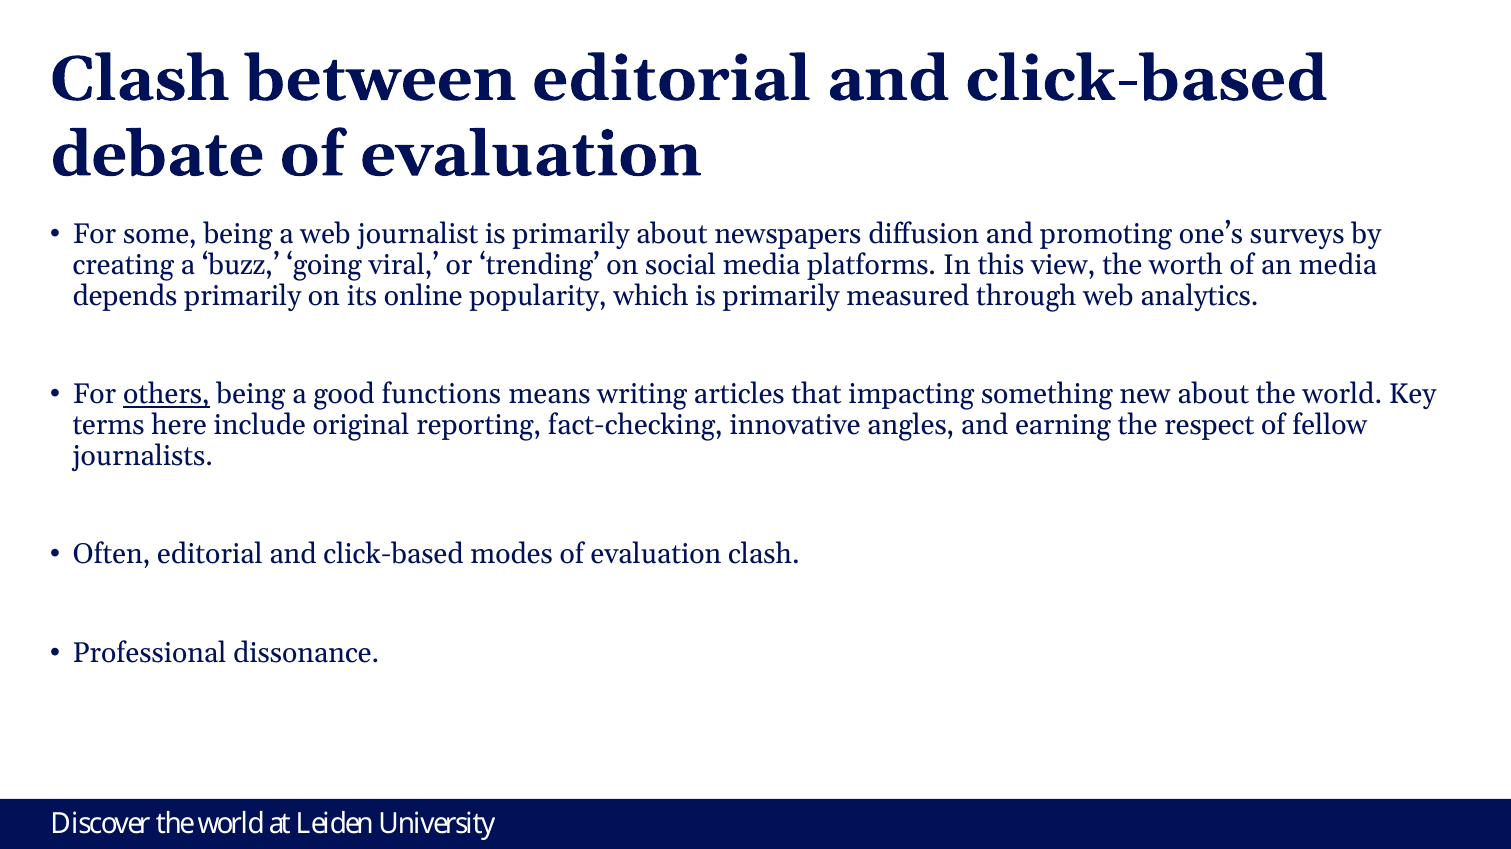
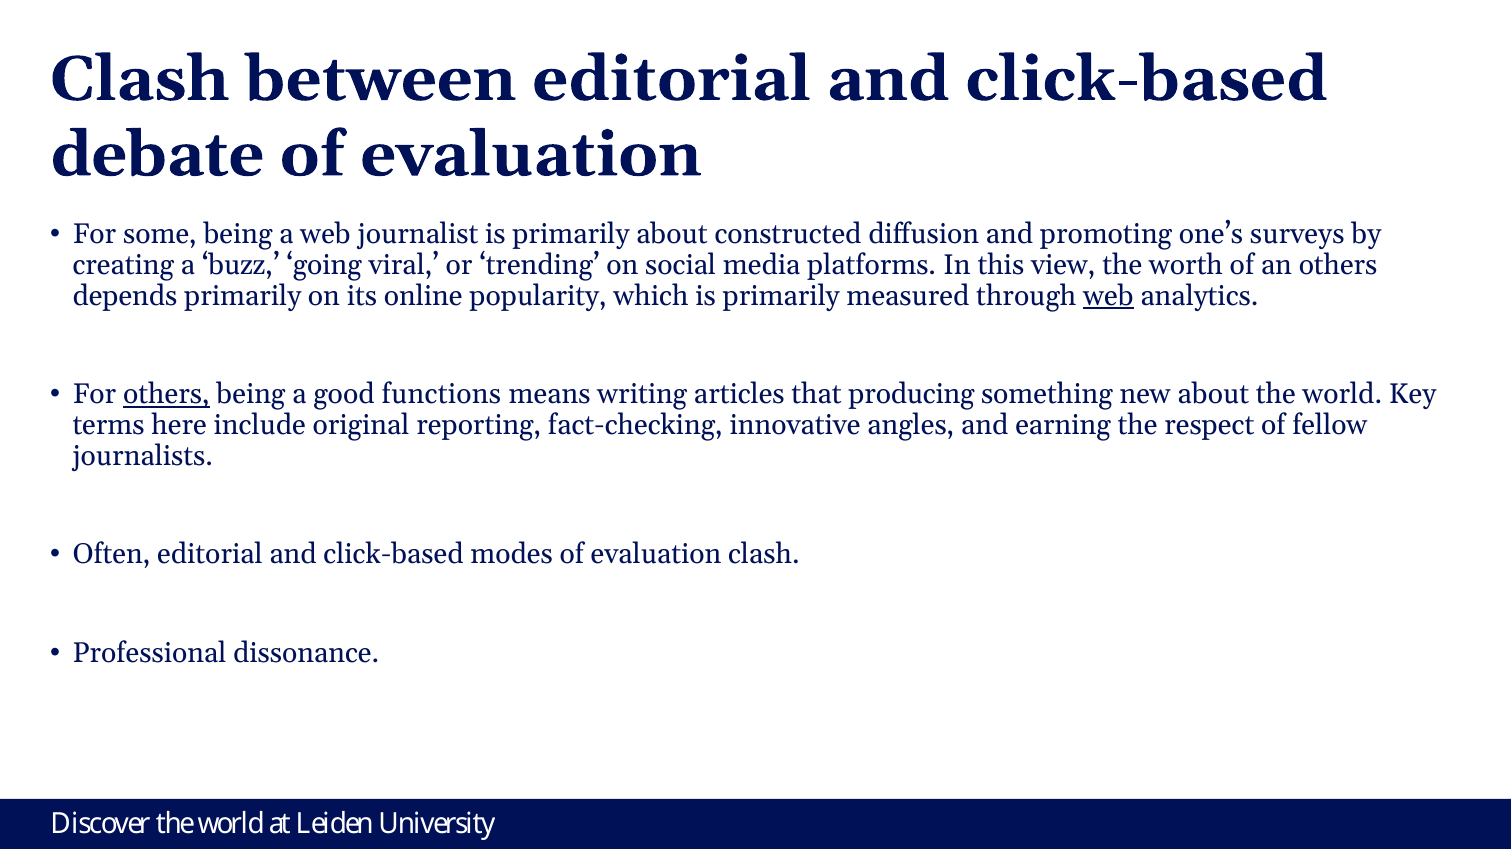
newspapers: newspapers -> constructed
an media: media -> others
web at (1109, 296) underline: none -> present
impacting: impacting -> producing
